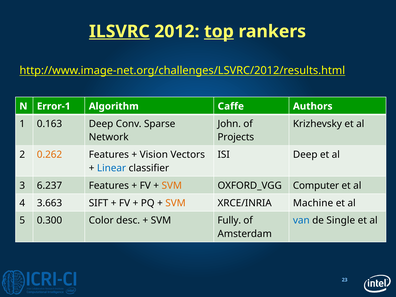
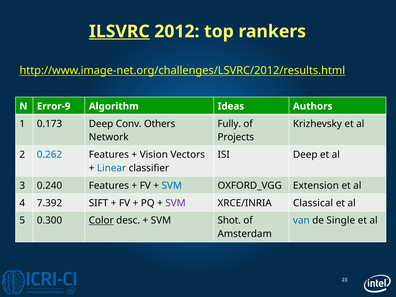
top underline: present -> none
Error-1: Error-1 -> Error-9
Caffe: Caffe -> Ideas
0.163: 0.163 -> 0.173
Sparse: Sparse -> Others
John: John -> Fully
0.262 colour: orange -> blue
6.237: 6.237 -> 0.240
SVM at (172, 186) colour: orange -> blue
Computer: Computer -> Extension
3.663: 3.663 -> 7.392
SVM at (176, 203) colour: orange -> purple
Machine: Machine -> Classical
Color underline: none -> present
Fully: Fully -> Shot
